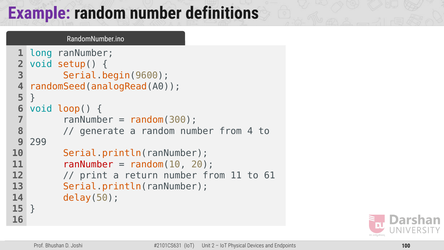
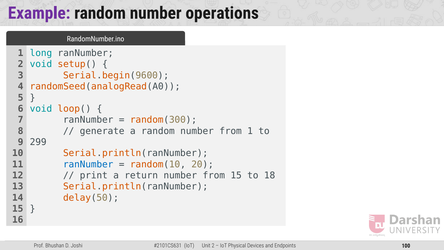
definitions: definitions -> operations
from 4: 4 -> 1
ranNumber at (88, 164) colour: red -> blue
from 11: 11 -> 15
61: 61 -> 18
